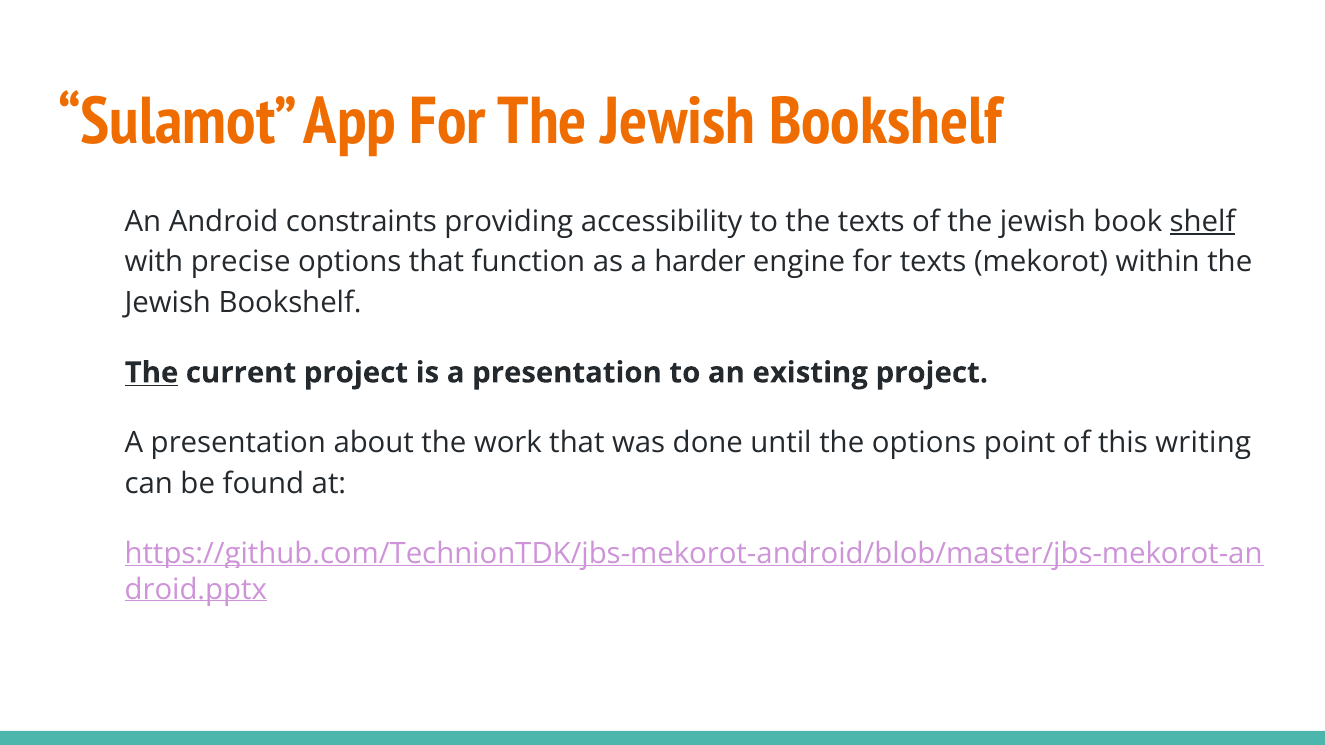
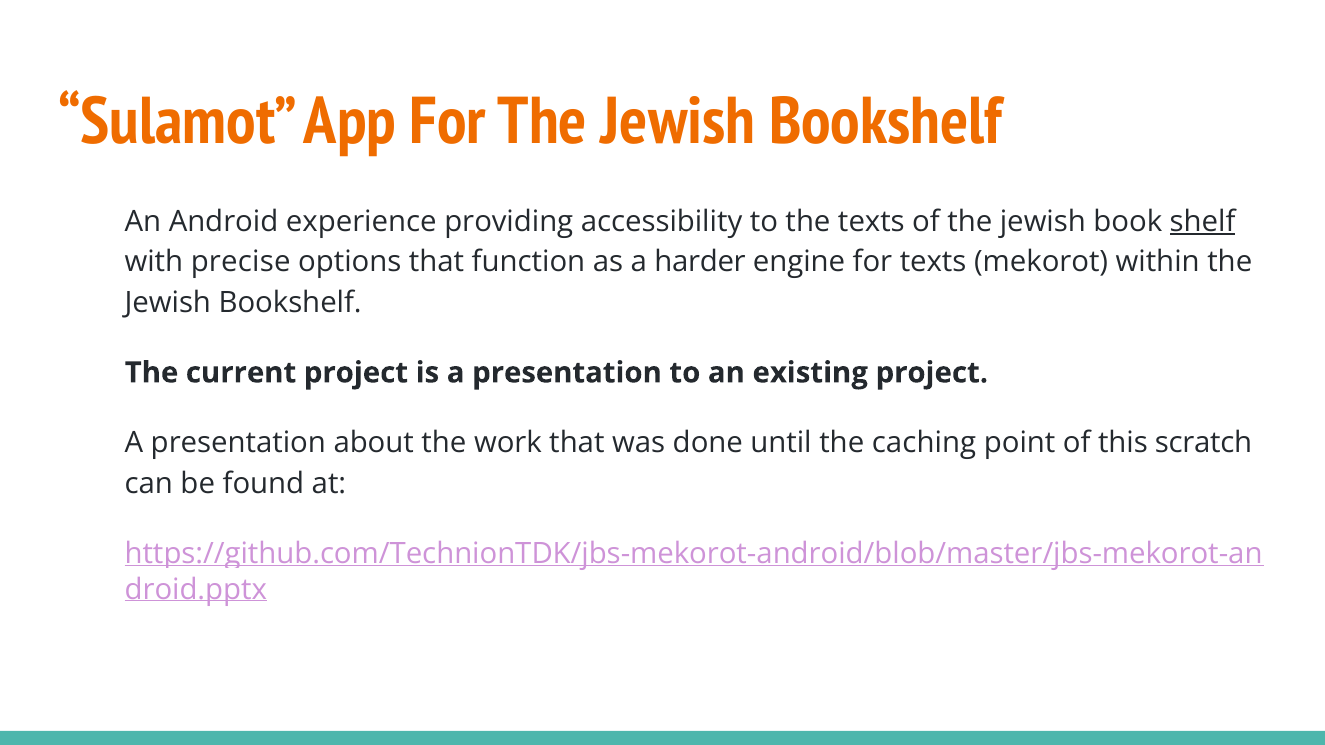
constraints: constraints -> experience
The at (151, 373) underline: present -> none
the options: options -> caching
writing: writing -> scratch
